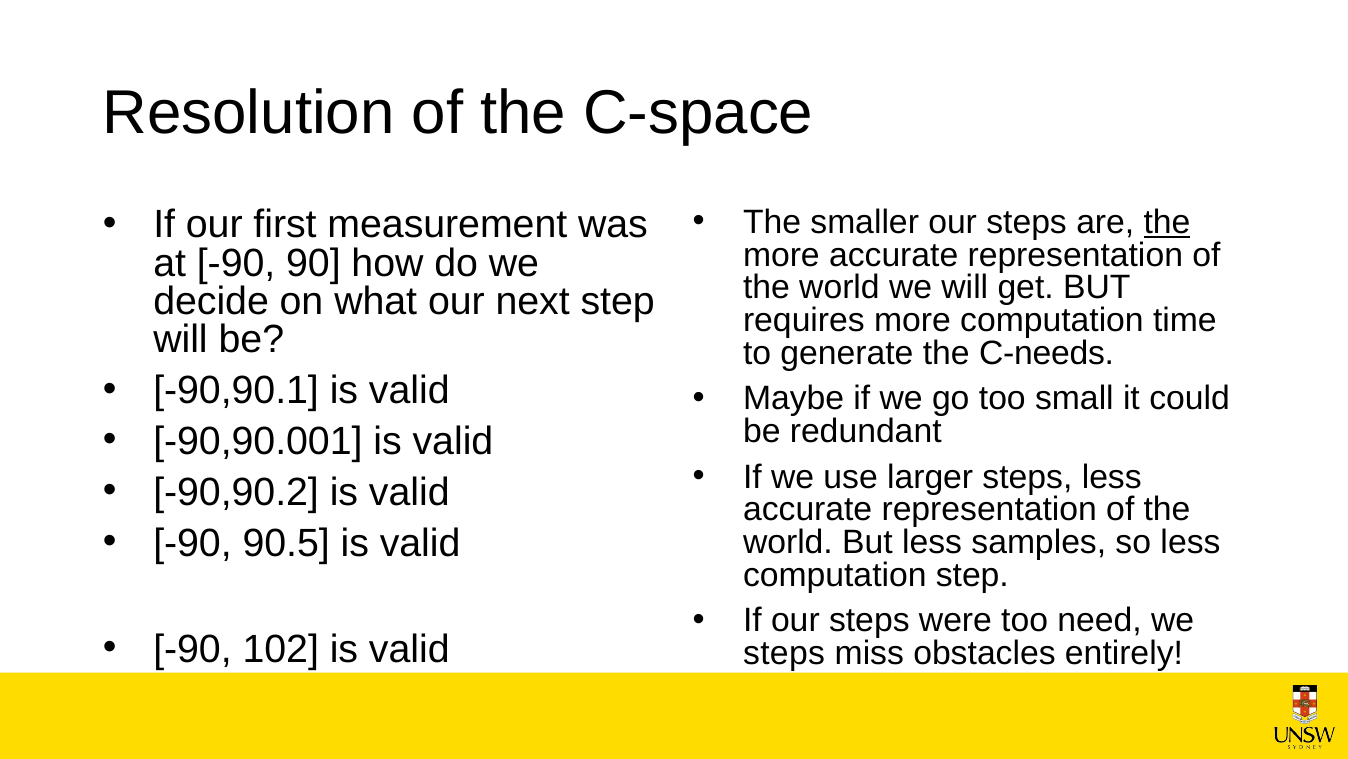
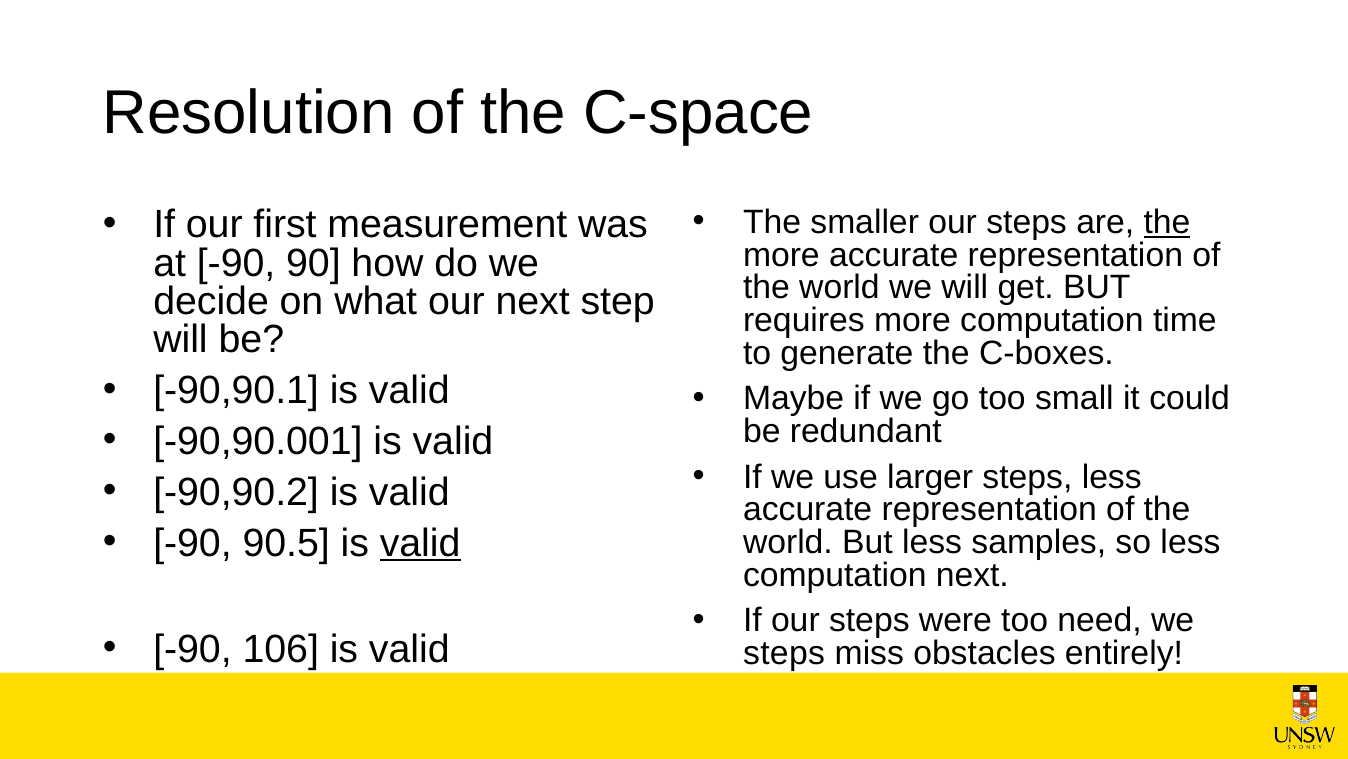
C-needs: C-needs -> C-boxes
valid at (420, 543) underline: none -> present
computation step: step -> next
102: 102 -> 106
